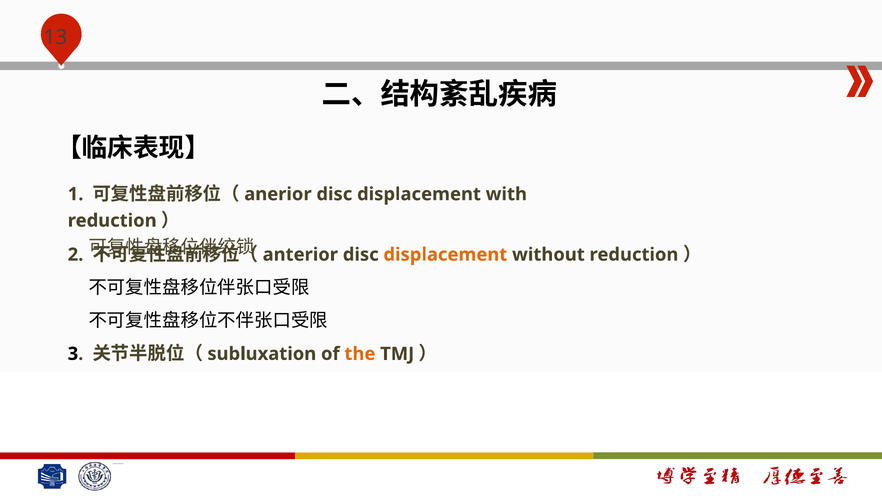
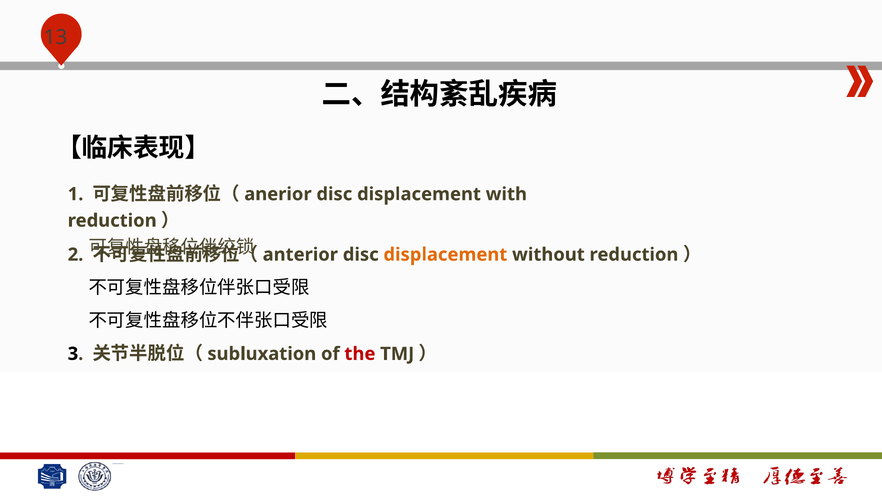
the colour: orange -> red
